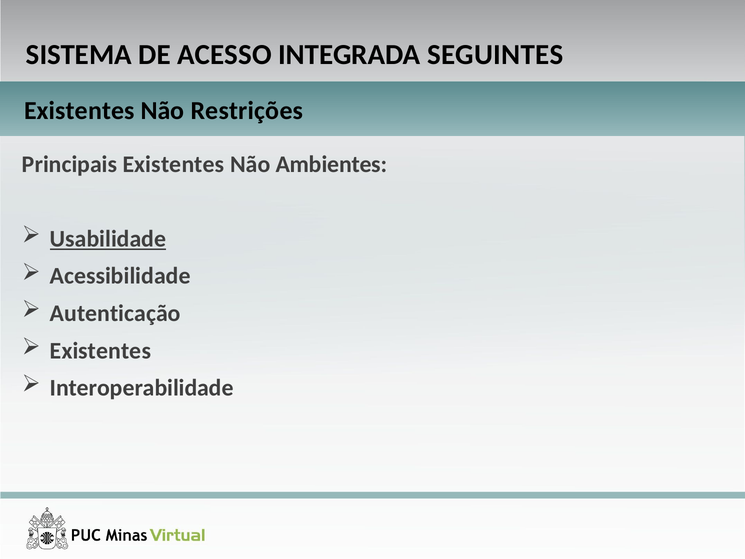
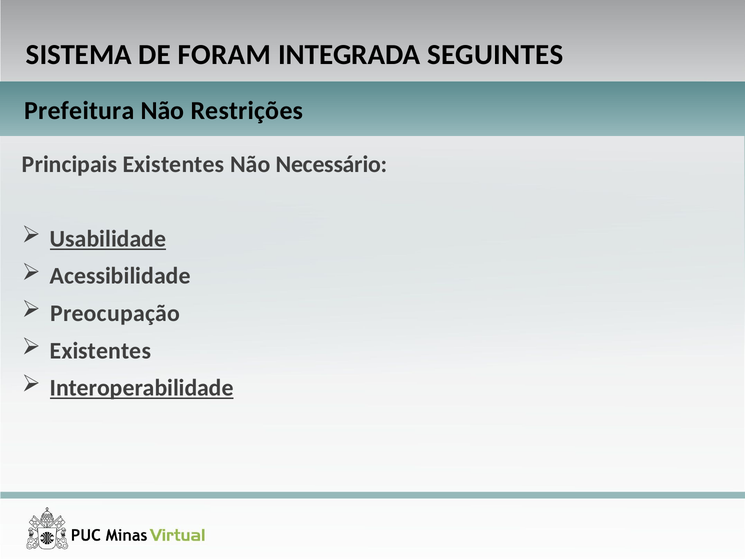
ACESSO: ACESSO -> FORAM
Existentes at (79, 111): Existentes -> Prefeitura
Ambientes: Ambientes -> Necessário
Autenticação: Autenticação -> Preocupação
Interoperabilidade underline: none -> present
